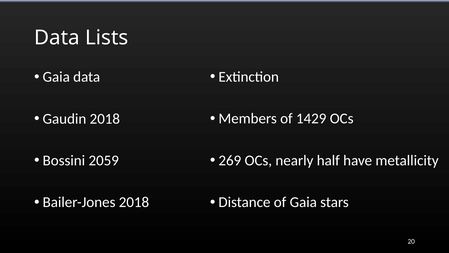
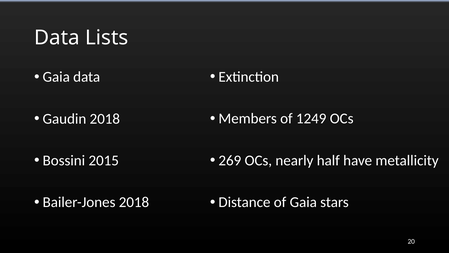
1429: 1429 -> 1249
2059: 2059 -> 2015
